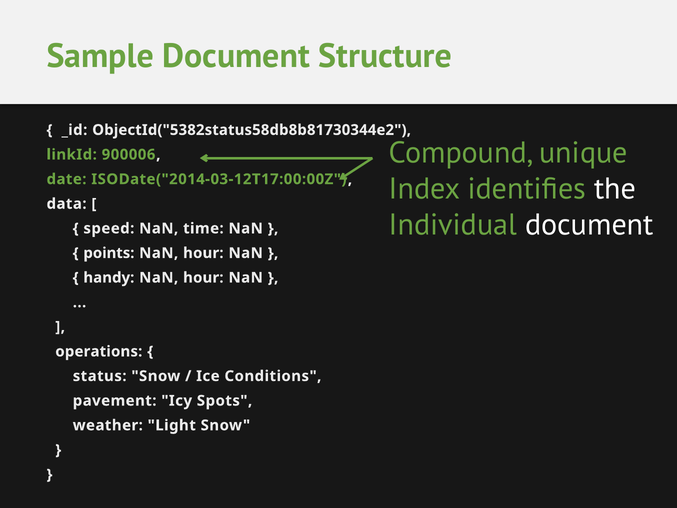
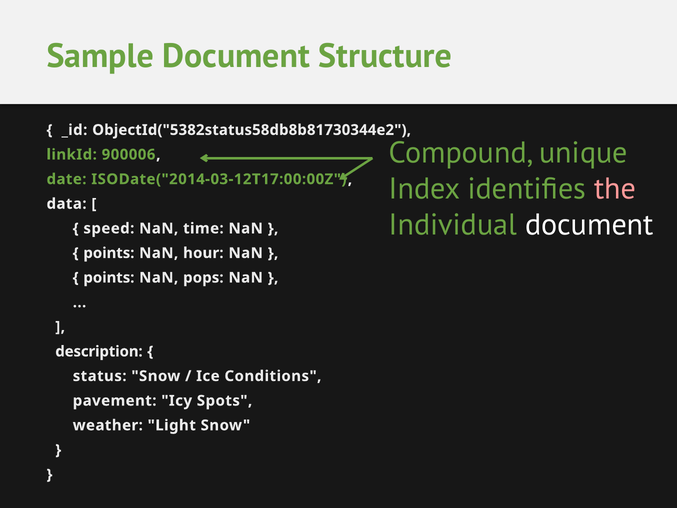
the colour: white -> pink
handy at (109, 278): handy -> points
hour at (203, 278): hour -> pops
operations: operations -> description
